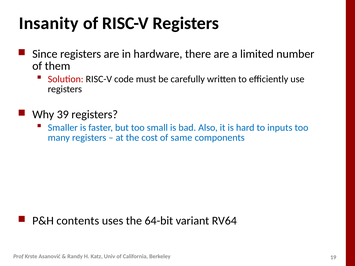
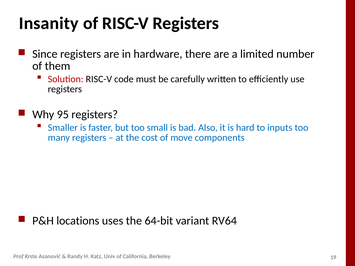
39: 39 -> 95
same: same -> move
contents: contents -> locations
